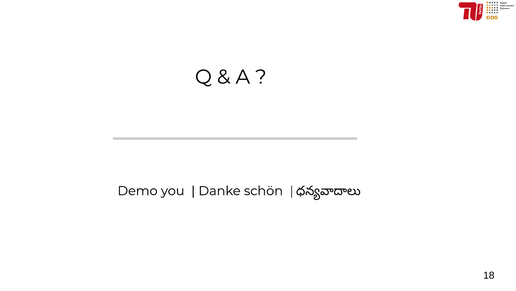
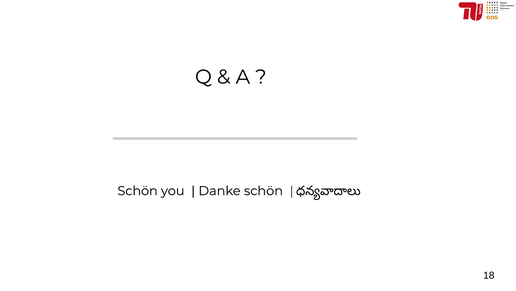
Demo at (138, 190): Demo -> Schön
